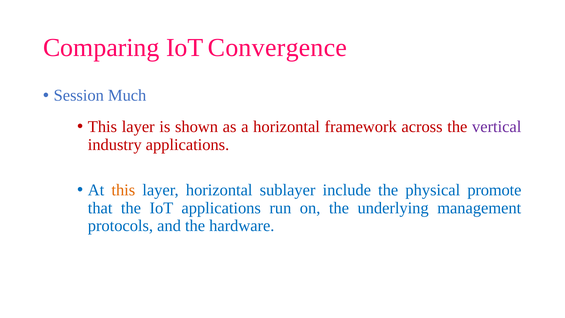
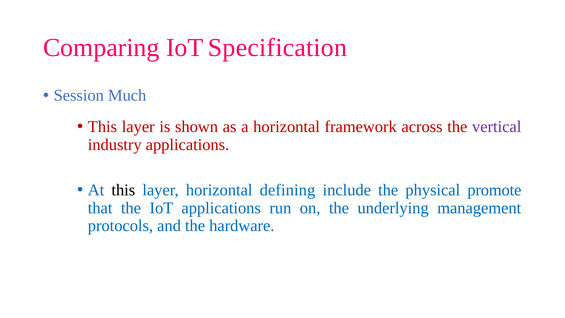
Convergence: Convergence -> Specification
this at (123, 190) colour: orange -> black
sublayer: sublayer -> defining
